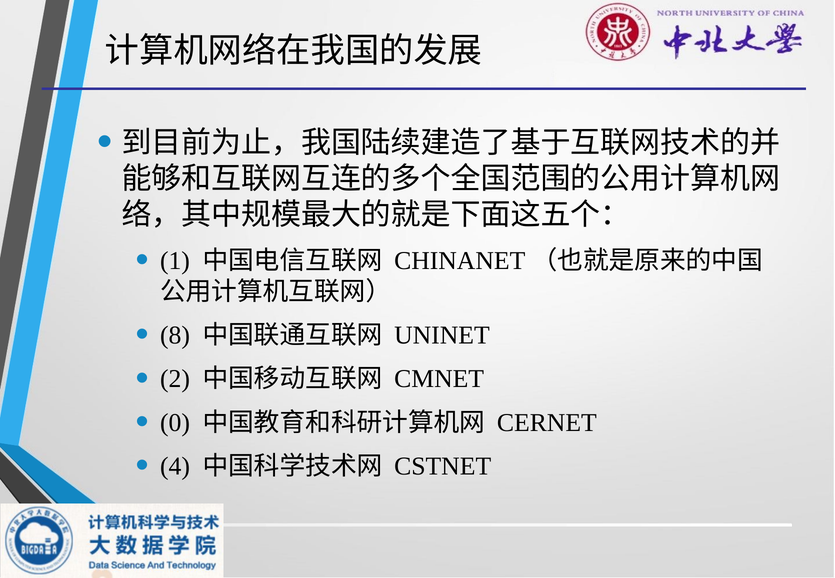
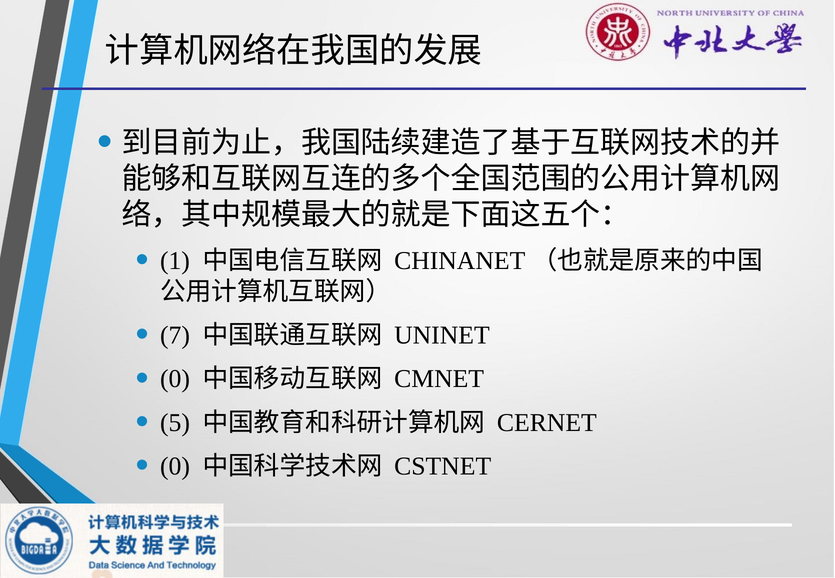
8: 8 -> 7
2 at (175, 379): 2 -> 0
0: 0 -> 5
4 at (175, 466): 4 -> 0
